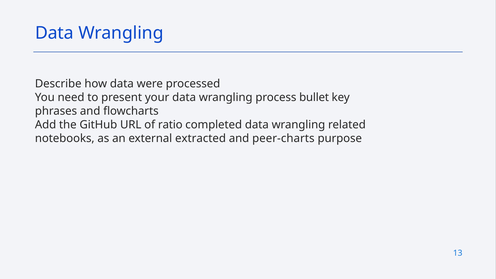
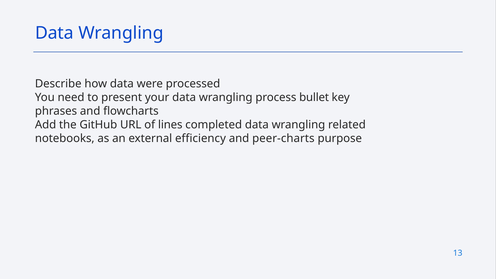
ratio: ratio -> lines
extracted: extracted -> efficiency
